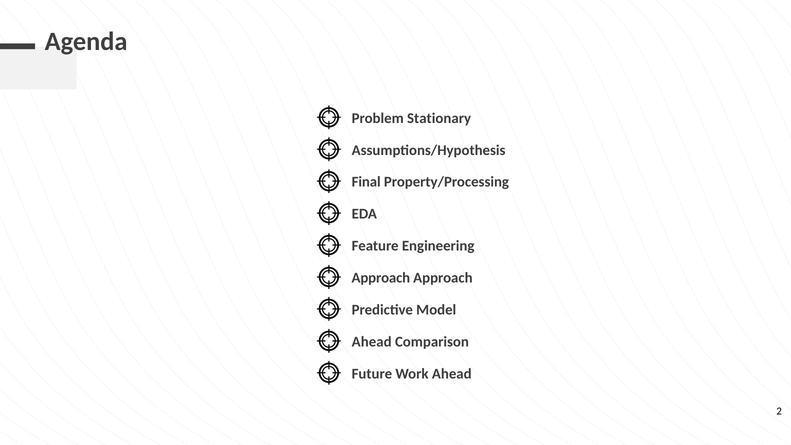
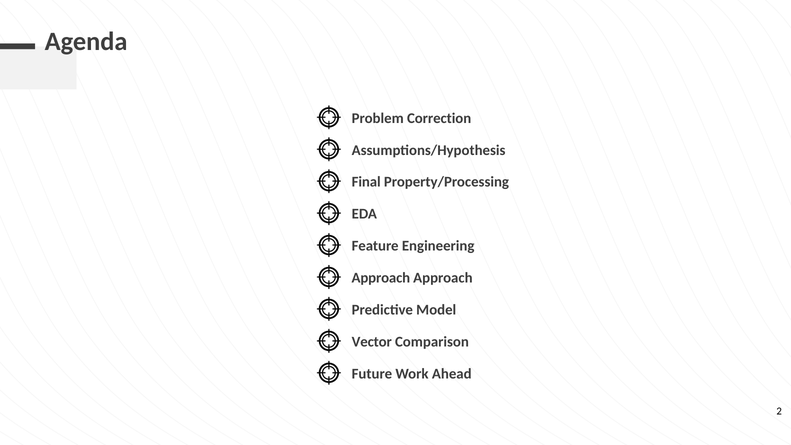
Stationary: Stationary -> Correction
Ahead at (372, 342): Ahead -> Vector
